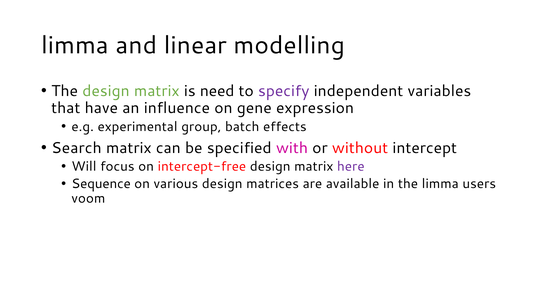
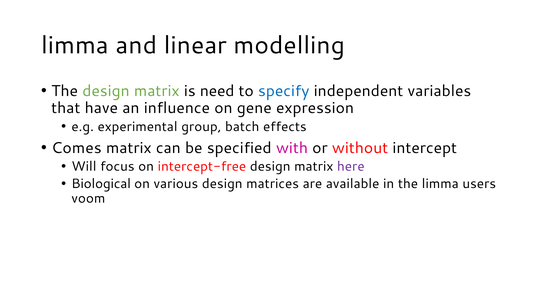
specify colour: purple -> blue
Search: Search -> Comes
Sequence: Sequence -> Biological
